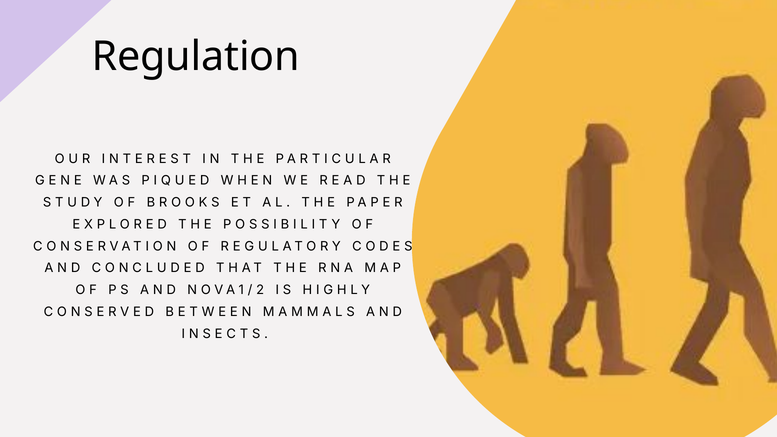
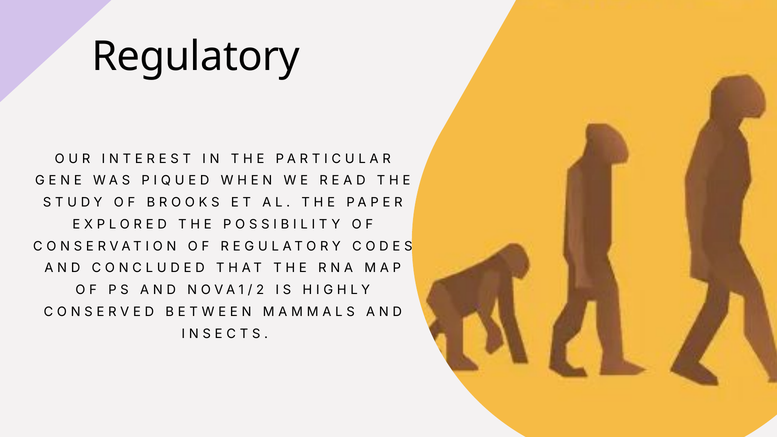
Regulation: Regulation -> Regulatory
